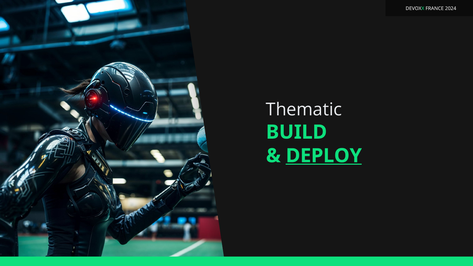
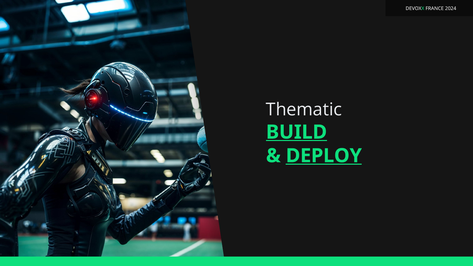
BUILD underline: none -> present
